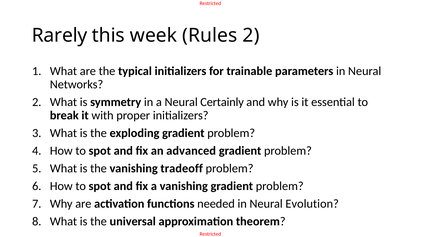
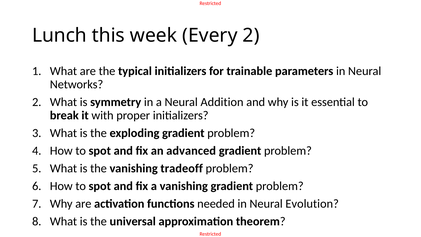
Rarely: Rarely -> Lunch
Rules: Rules -> Every
Certainly: Certainly -> Addition
